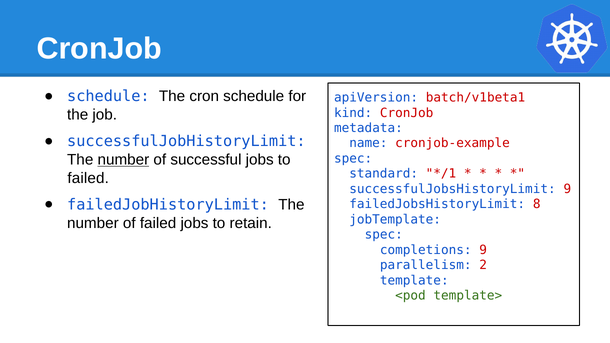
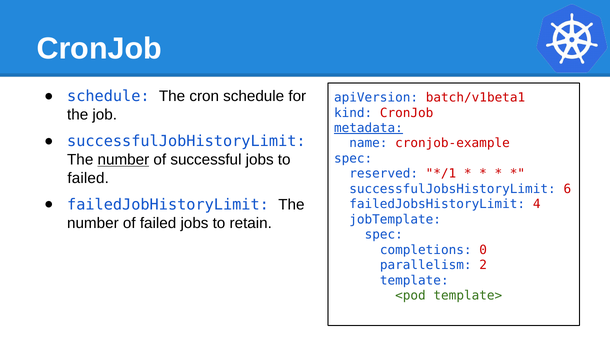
metadata underline: none -> present
standard: standard -> reserved
successfulJobsHistoryLimit 9: 9 -> 6
8: 8 -> 4
completions 9: 9 -> 0
